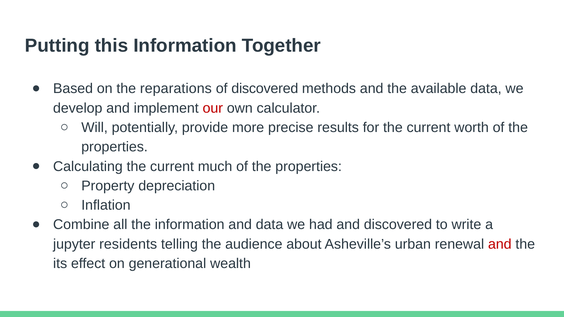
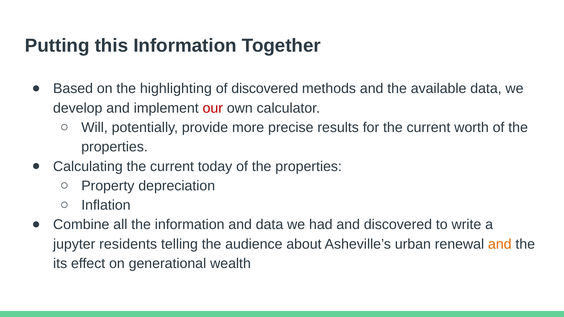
reparations: reparations -> highlighting
much: much -> today
and at (500, 244) colour: red -> orange
